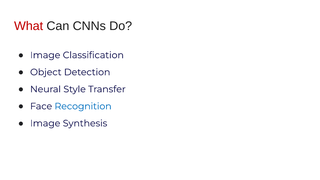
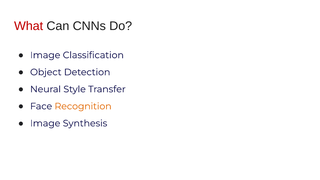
Recognition colour: blue -> orange
